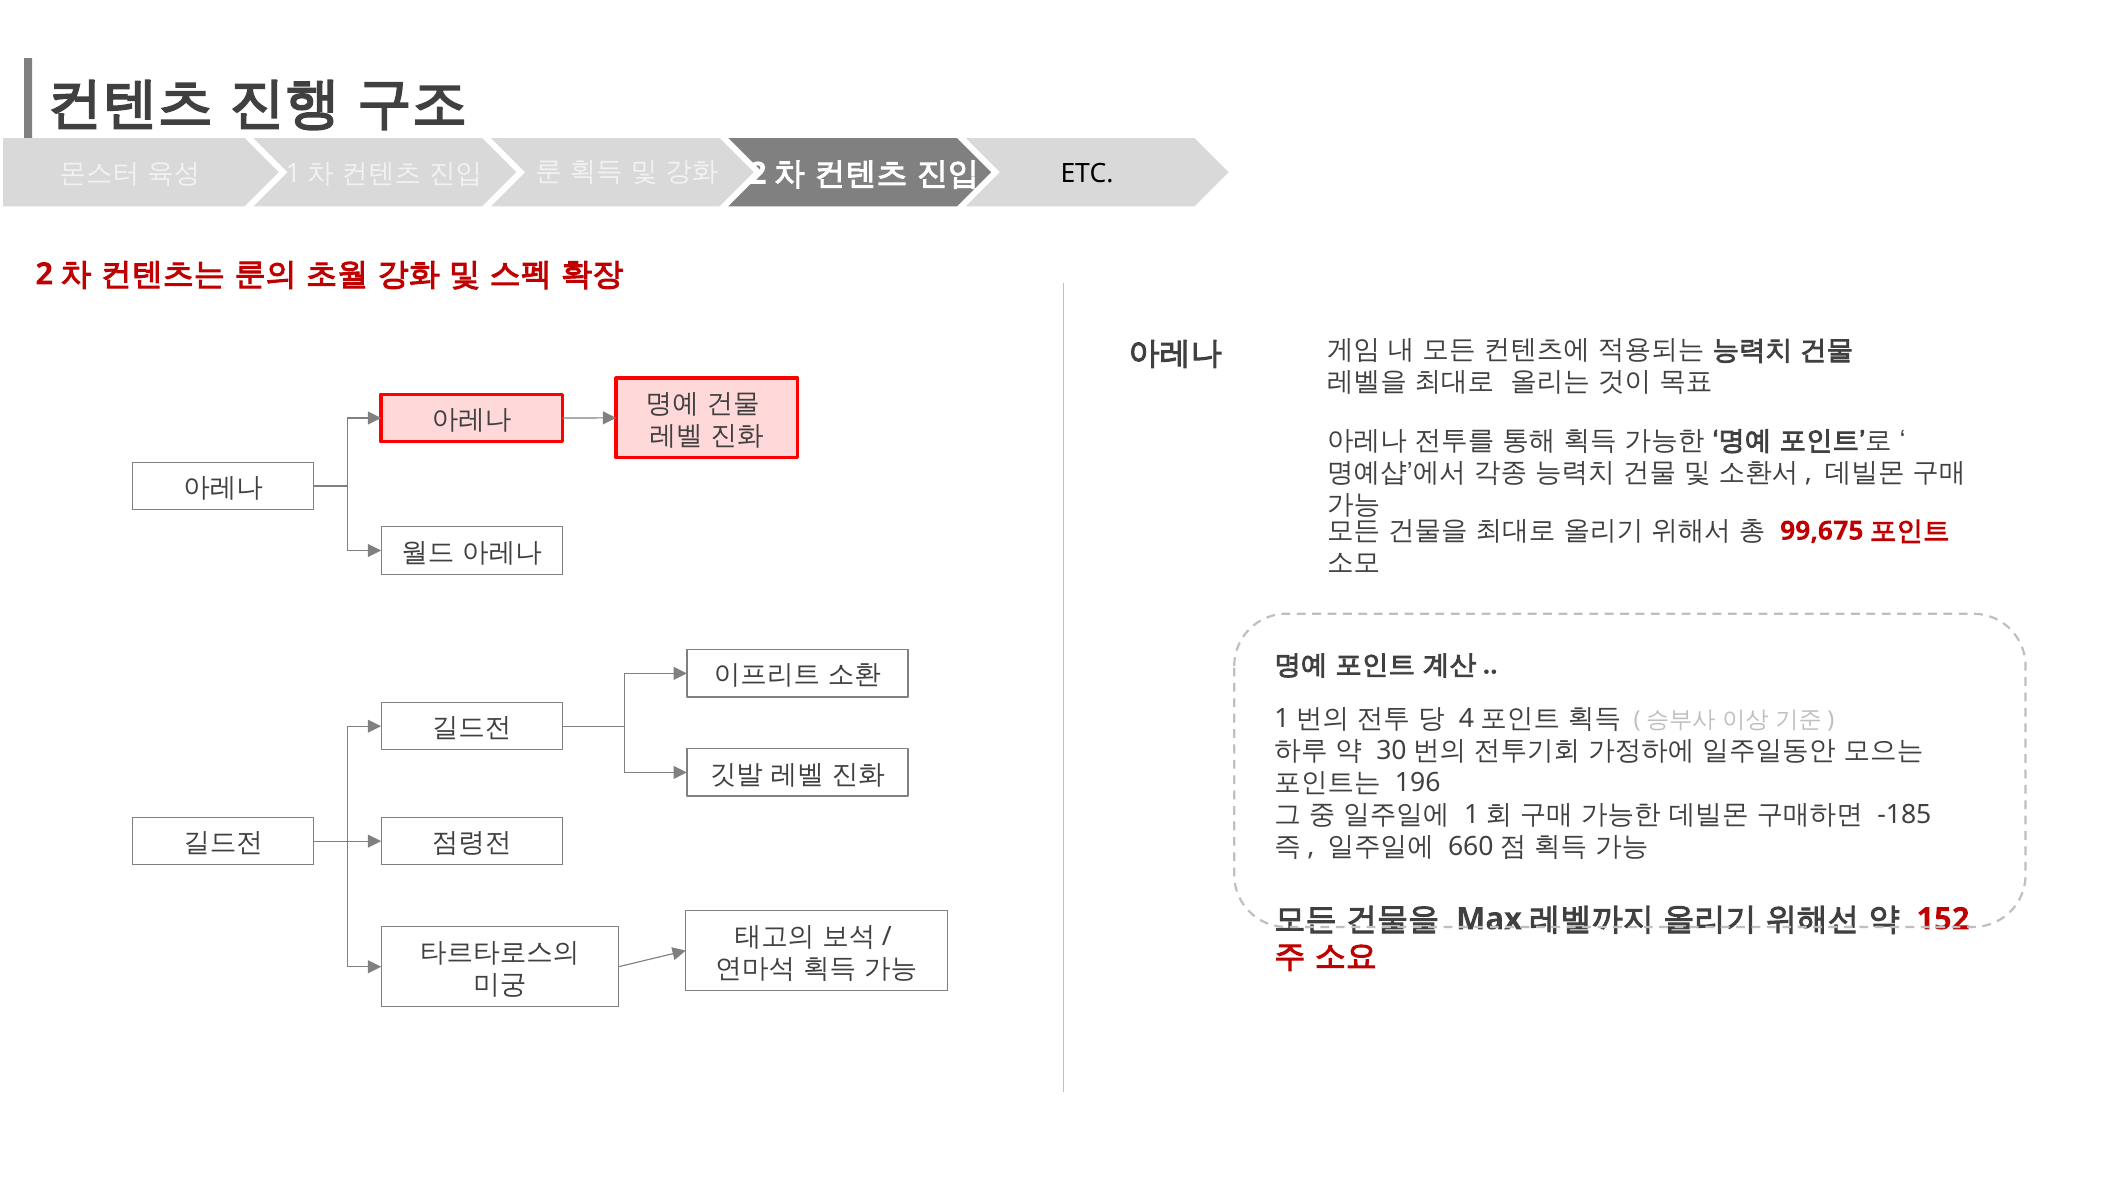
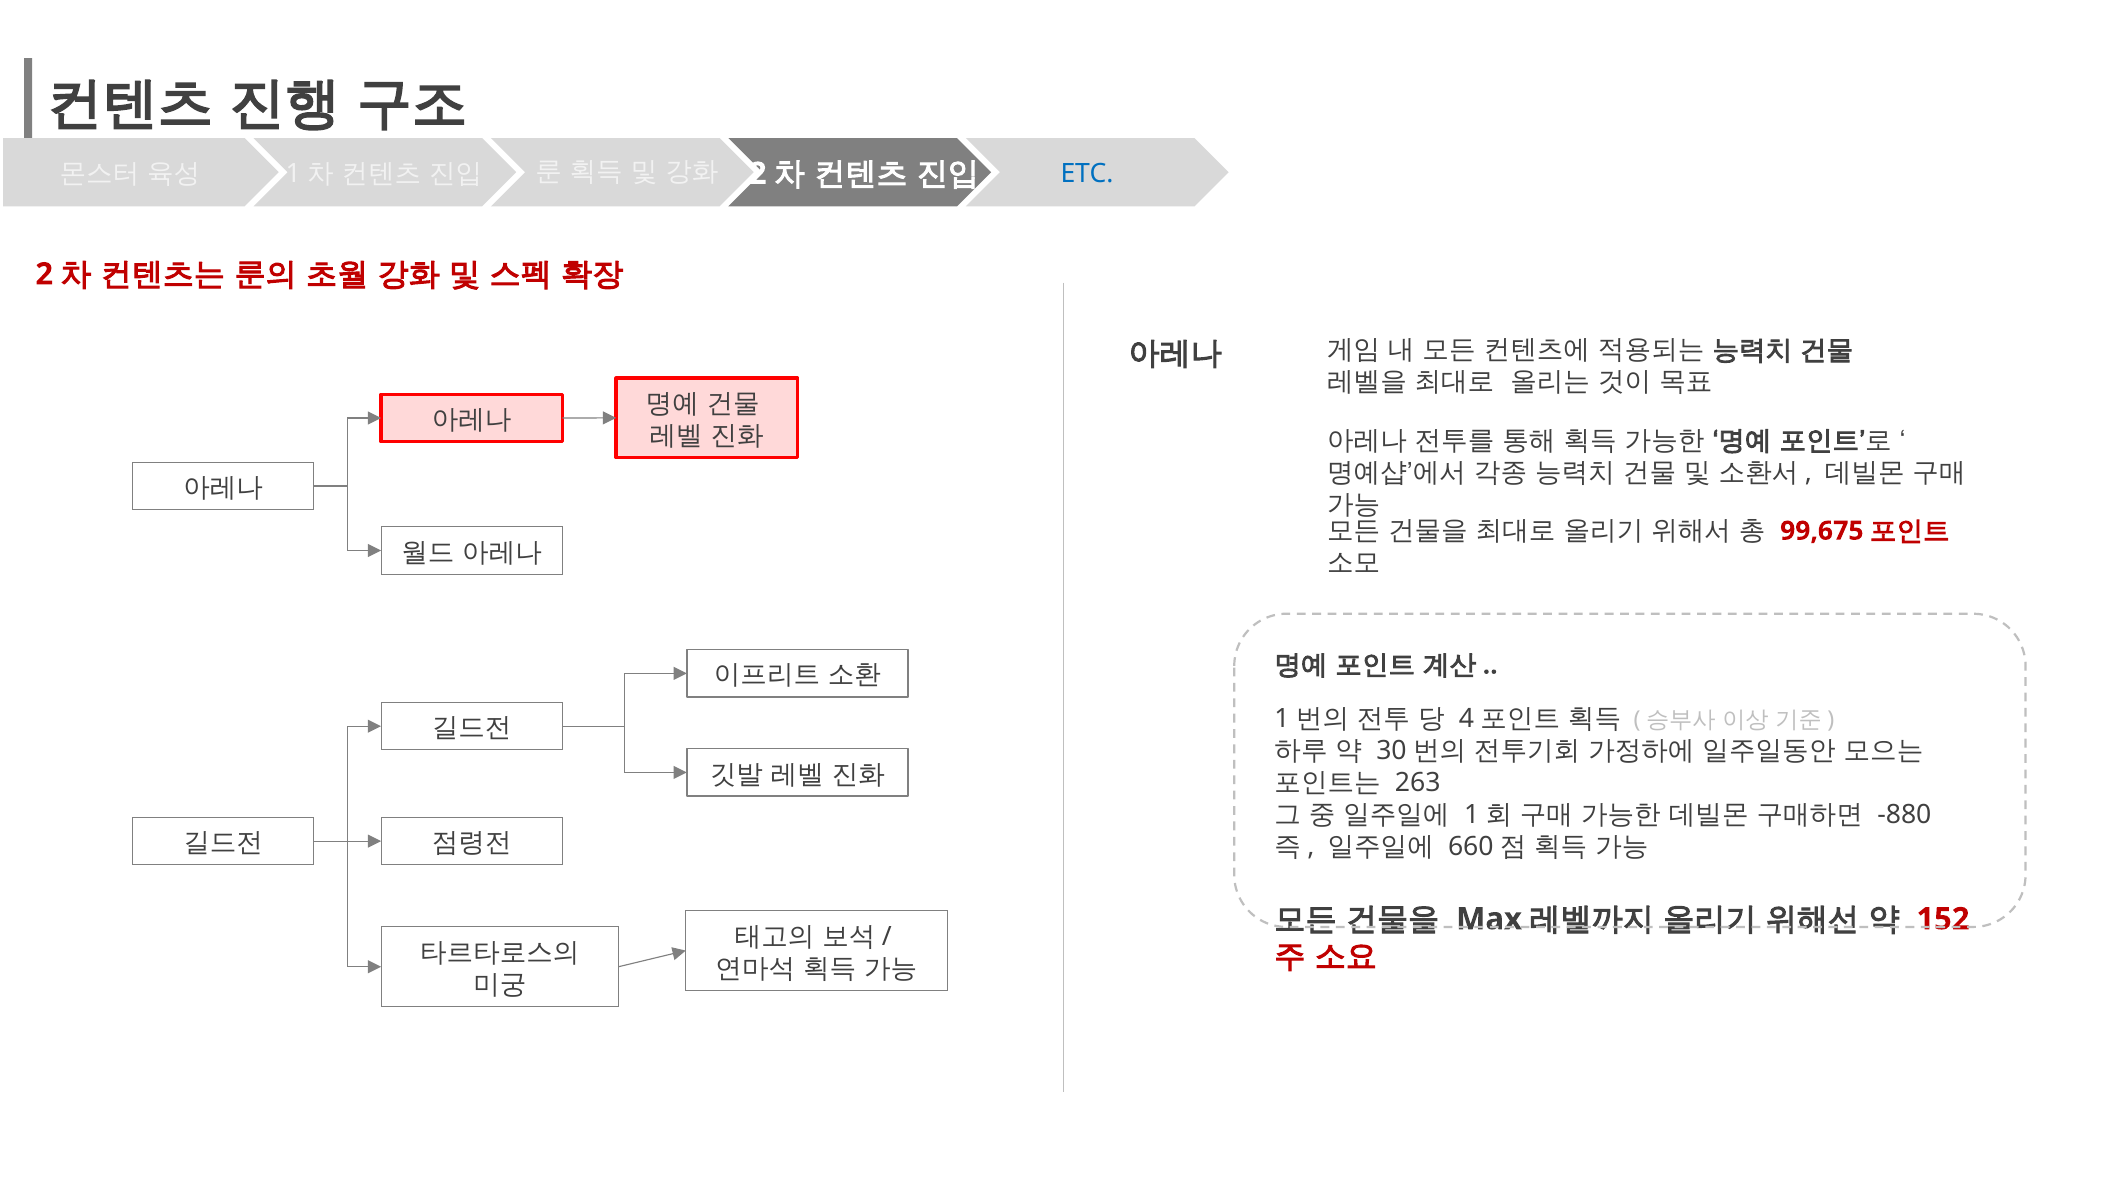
ETC colour: black -> blue
196: 196 -> 263
-185: -185 -> -880
